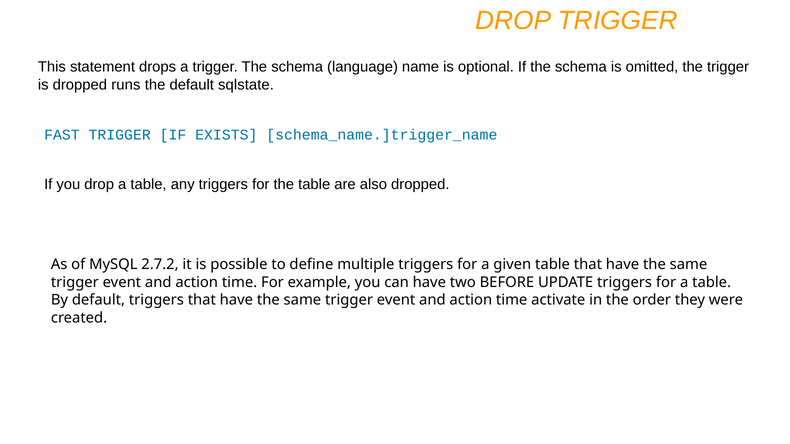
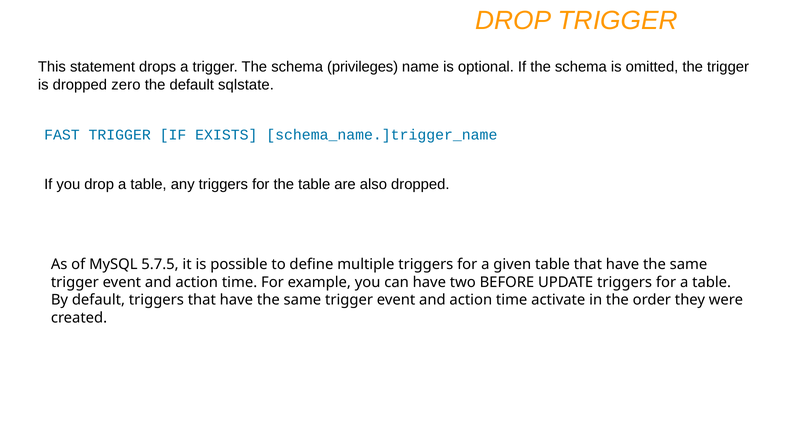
language: language -> privileges
runs: runs -> zero
2.7.2: 2.7.2 -> 5.7.5
